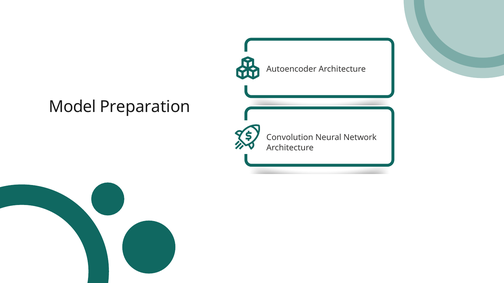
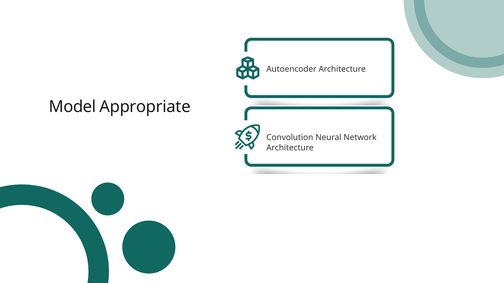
Preparation: Preparation -> Appropriate
